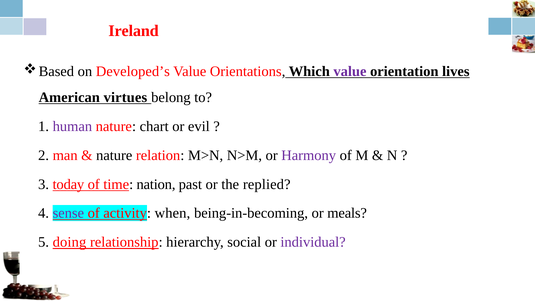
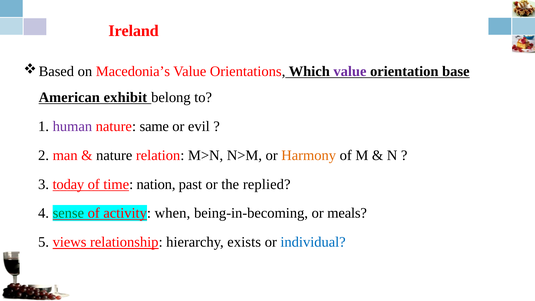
Developed’s: Developed’s -> Macedonia’s
lives: lives -> base
virtues: virtues -> exhibit
chart: chart -> same
Harmony colour: purple -> orange
sense colour: purple -> green
doing: doing -> views
social: social -> exists
individual colour: purple -> blue
